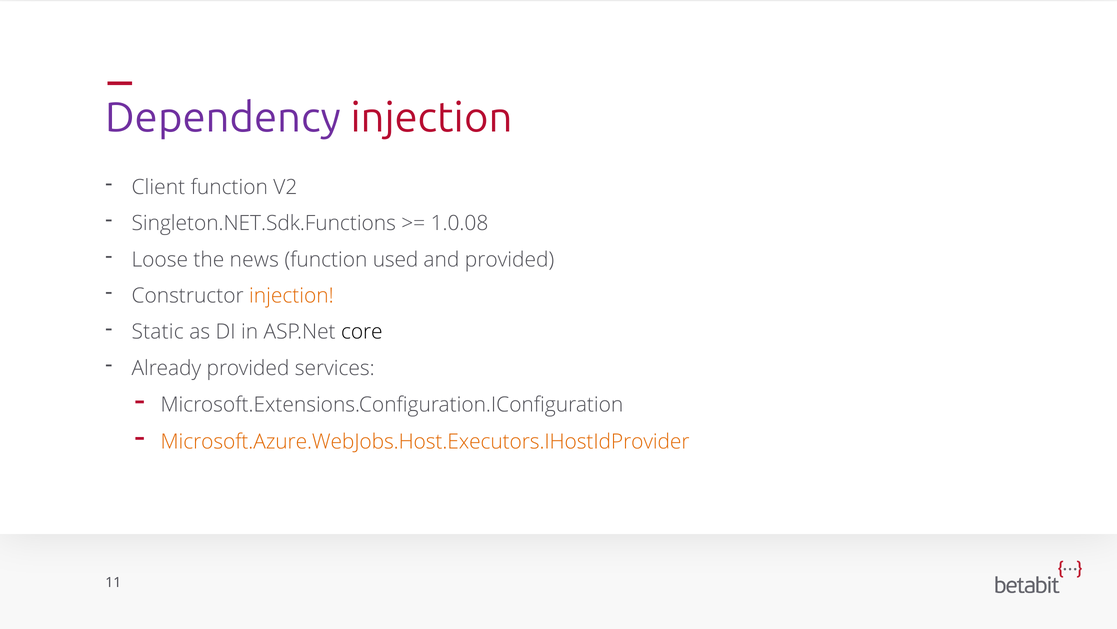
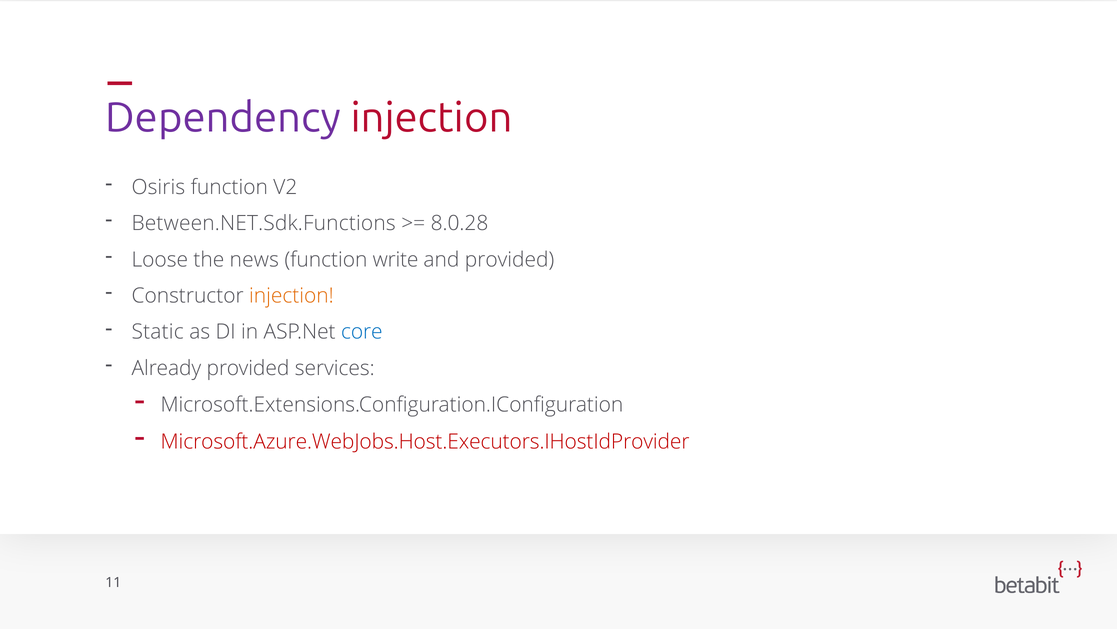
Client: Client -> Osiris
Singleton.NET.Sdk.Functions: Singleton.NET.Sdk.Functions -> Between.NET.Sdk.Functions
1.0.08: 1.0.08 -> 8.0.28
used: used -> write
core colour: black -> blue
Microsoft.Azure.WebJobs.Host.Executors.IHostIdProvider colour: orange -> red
